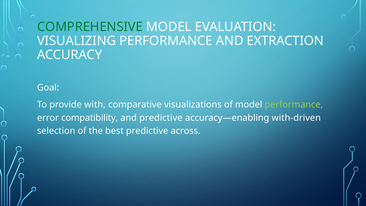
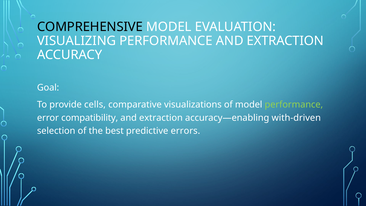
COMPREHENSIVE colour: green -> black
with: with -> cells
predictive at (161, 118): predictive -> extraction
across: across -> errors
